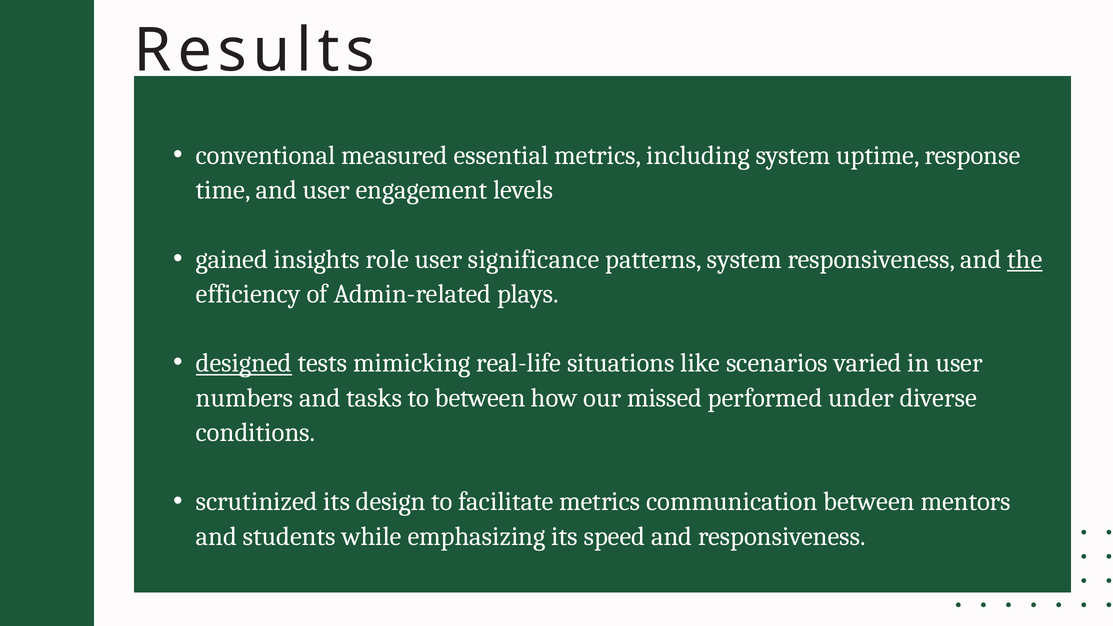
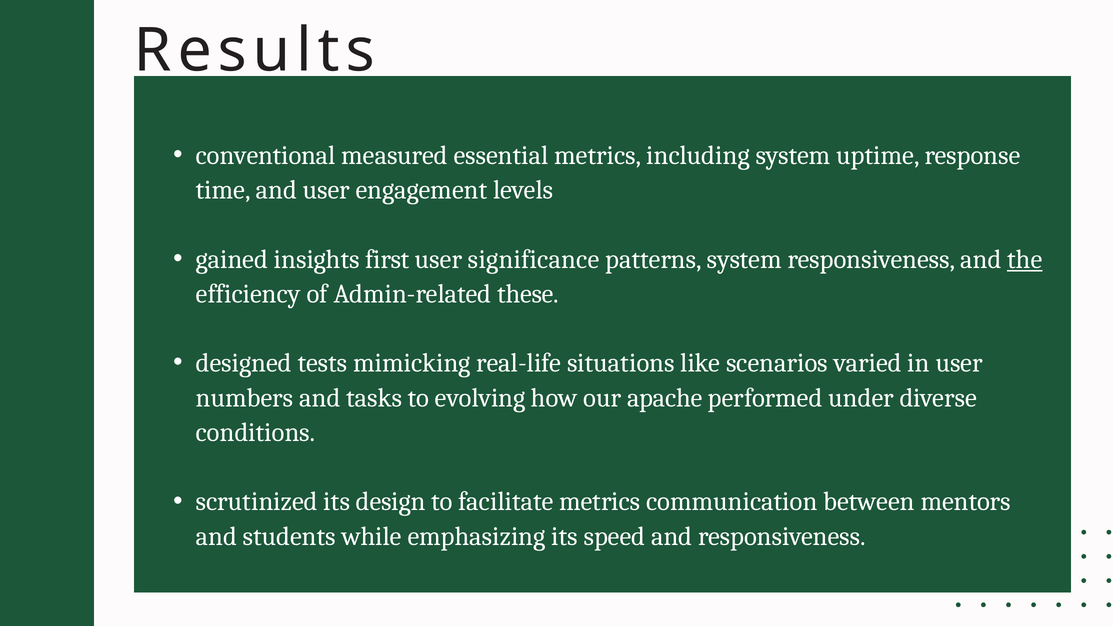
role: role -> first
plays: plays -> these
designed underline: present -> none
to between: between -> evolving
missed: missed -> apache
